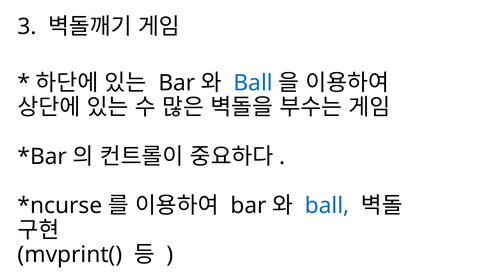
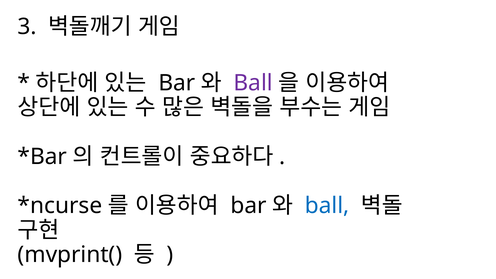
Ball at (253, 83) colour: blue -> purple
